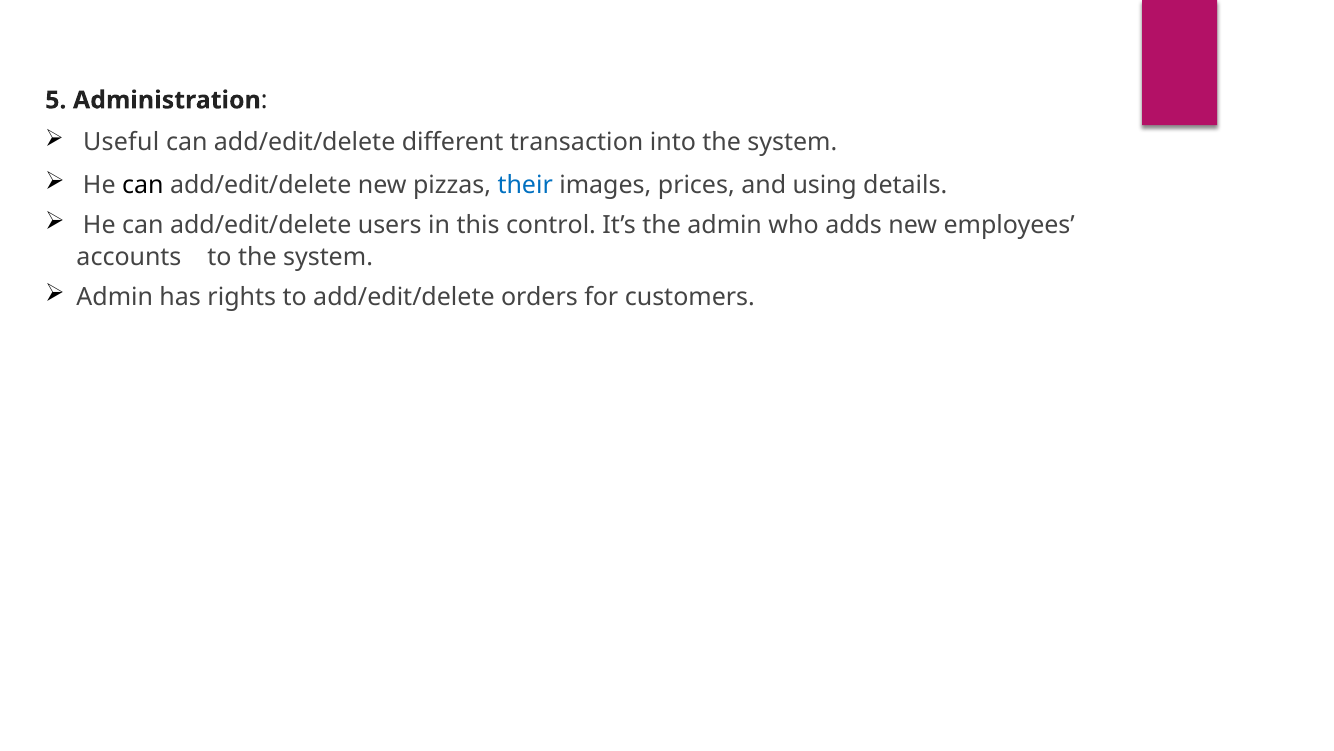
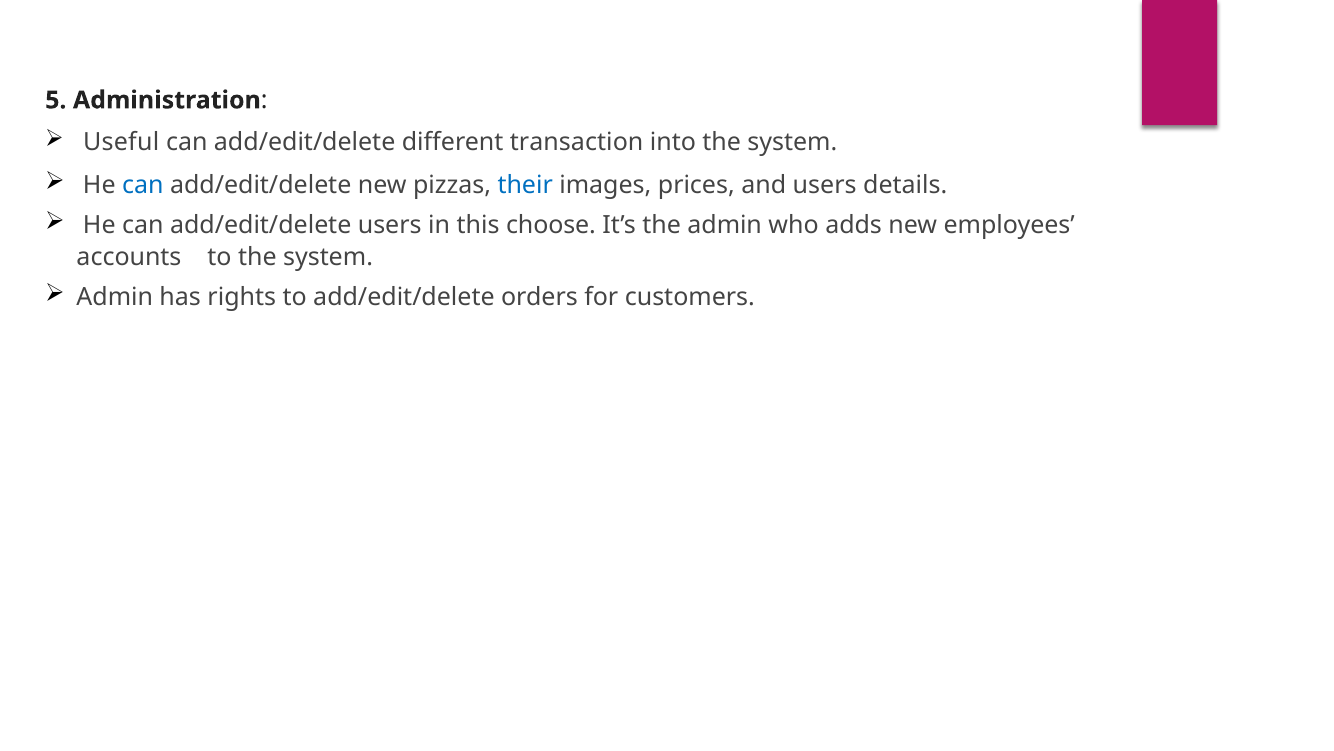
can at (143, 185) colour: black -> blue
and using: using -> users
control: control -> choose
